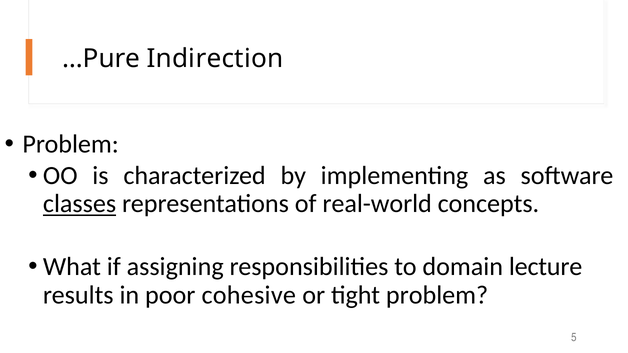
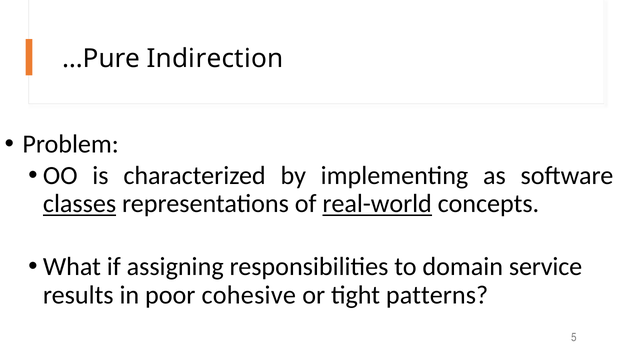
real-world underline: none -> present
lecture: lecture -> service
tight problem: problem -> patterns
